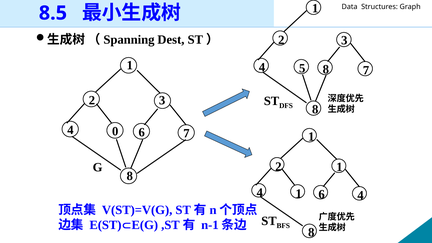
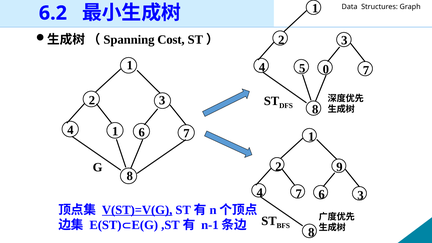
8.5: 8.5 -> 6.2
Dest: Dest -> Cost
5 8: 8 -> 0
4 0: 0 -> 1
2 1: 1 -> 9
4 1: 1 -> 7
6 4: 4 -> 3
V(ST)=V(G underline: none -> present
